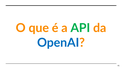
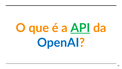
API underline: none -> present
